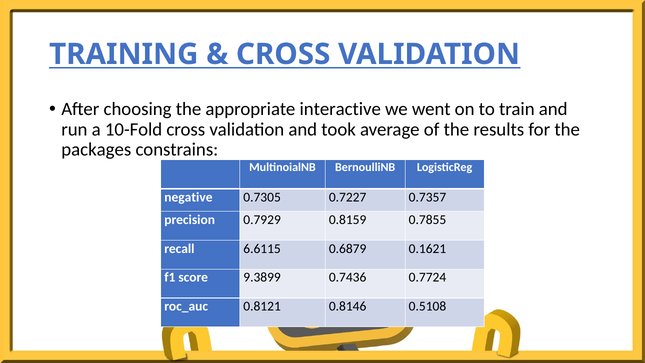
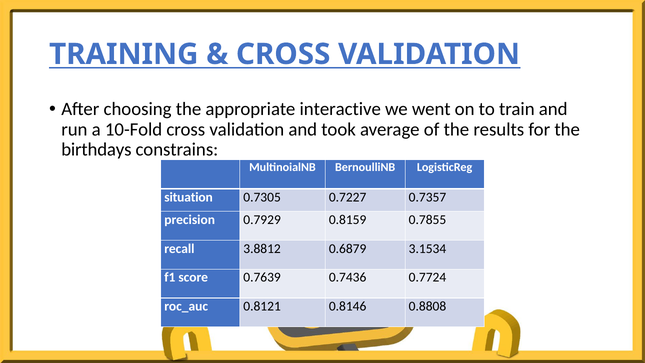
packages: packages -> birthdays
negative: negative -> situation
6.6115: 6.6115 -> 3.8812
0.1621: 0.1621 -> 3.1534
9.3899: 9.3899 -> 0.7639
0.5108: 0.5108 -> 0.8808
